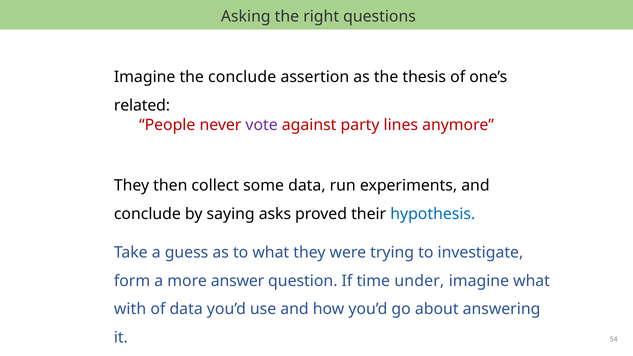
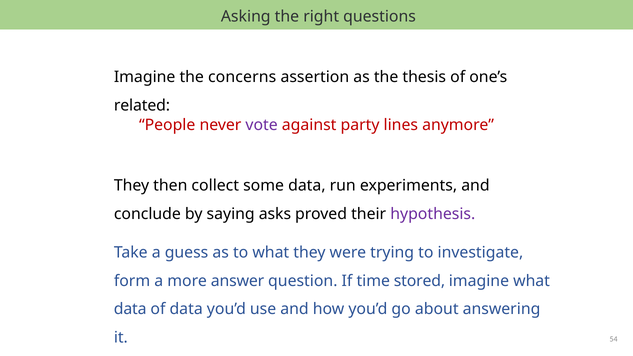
the conclude: conclude -> concerns
hypothesis colour: blue -> purple
under: under -> stored
with at (130, 309): with -> data
